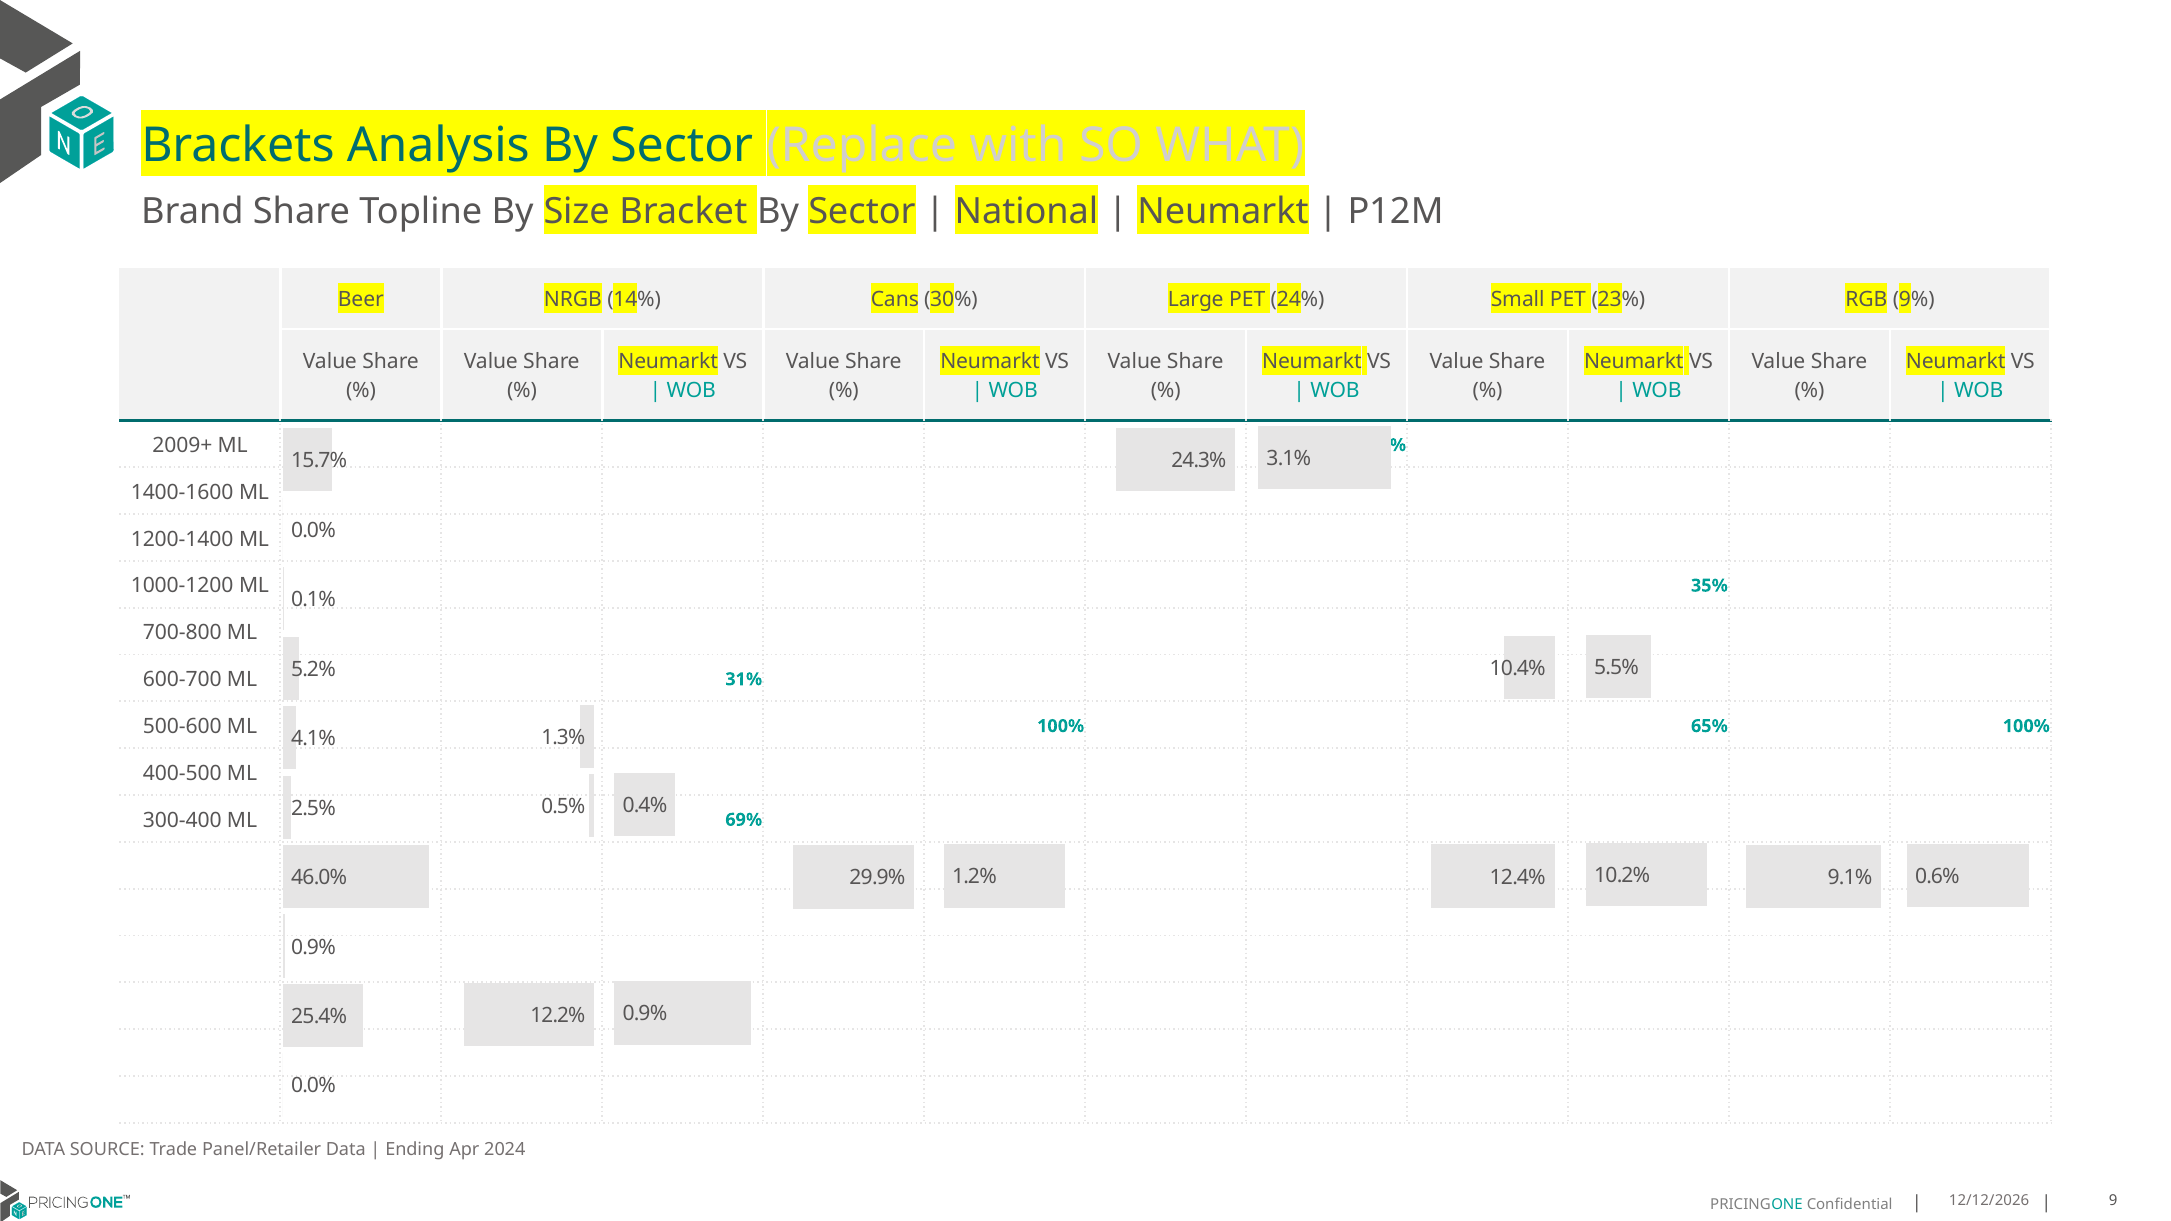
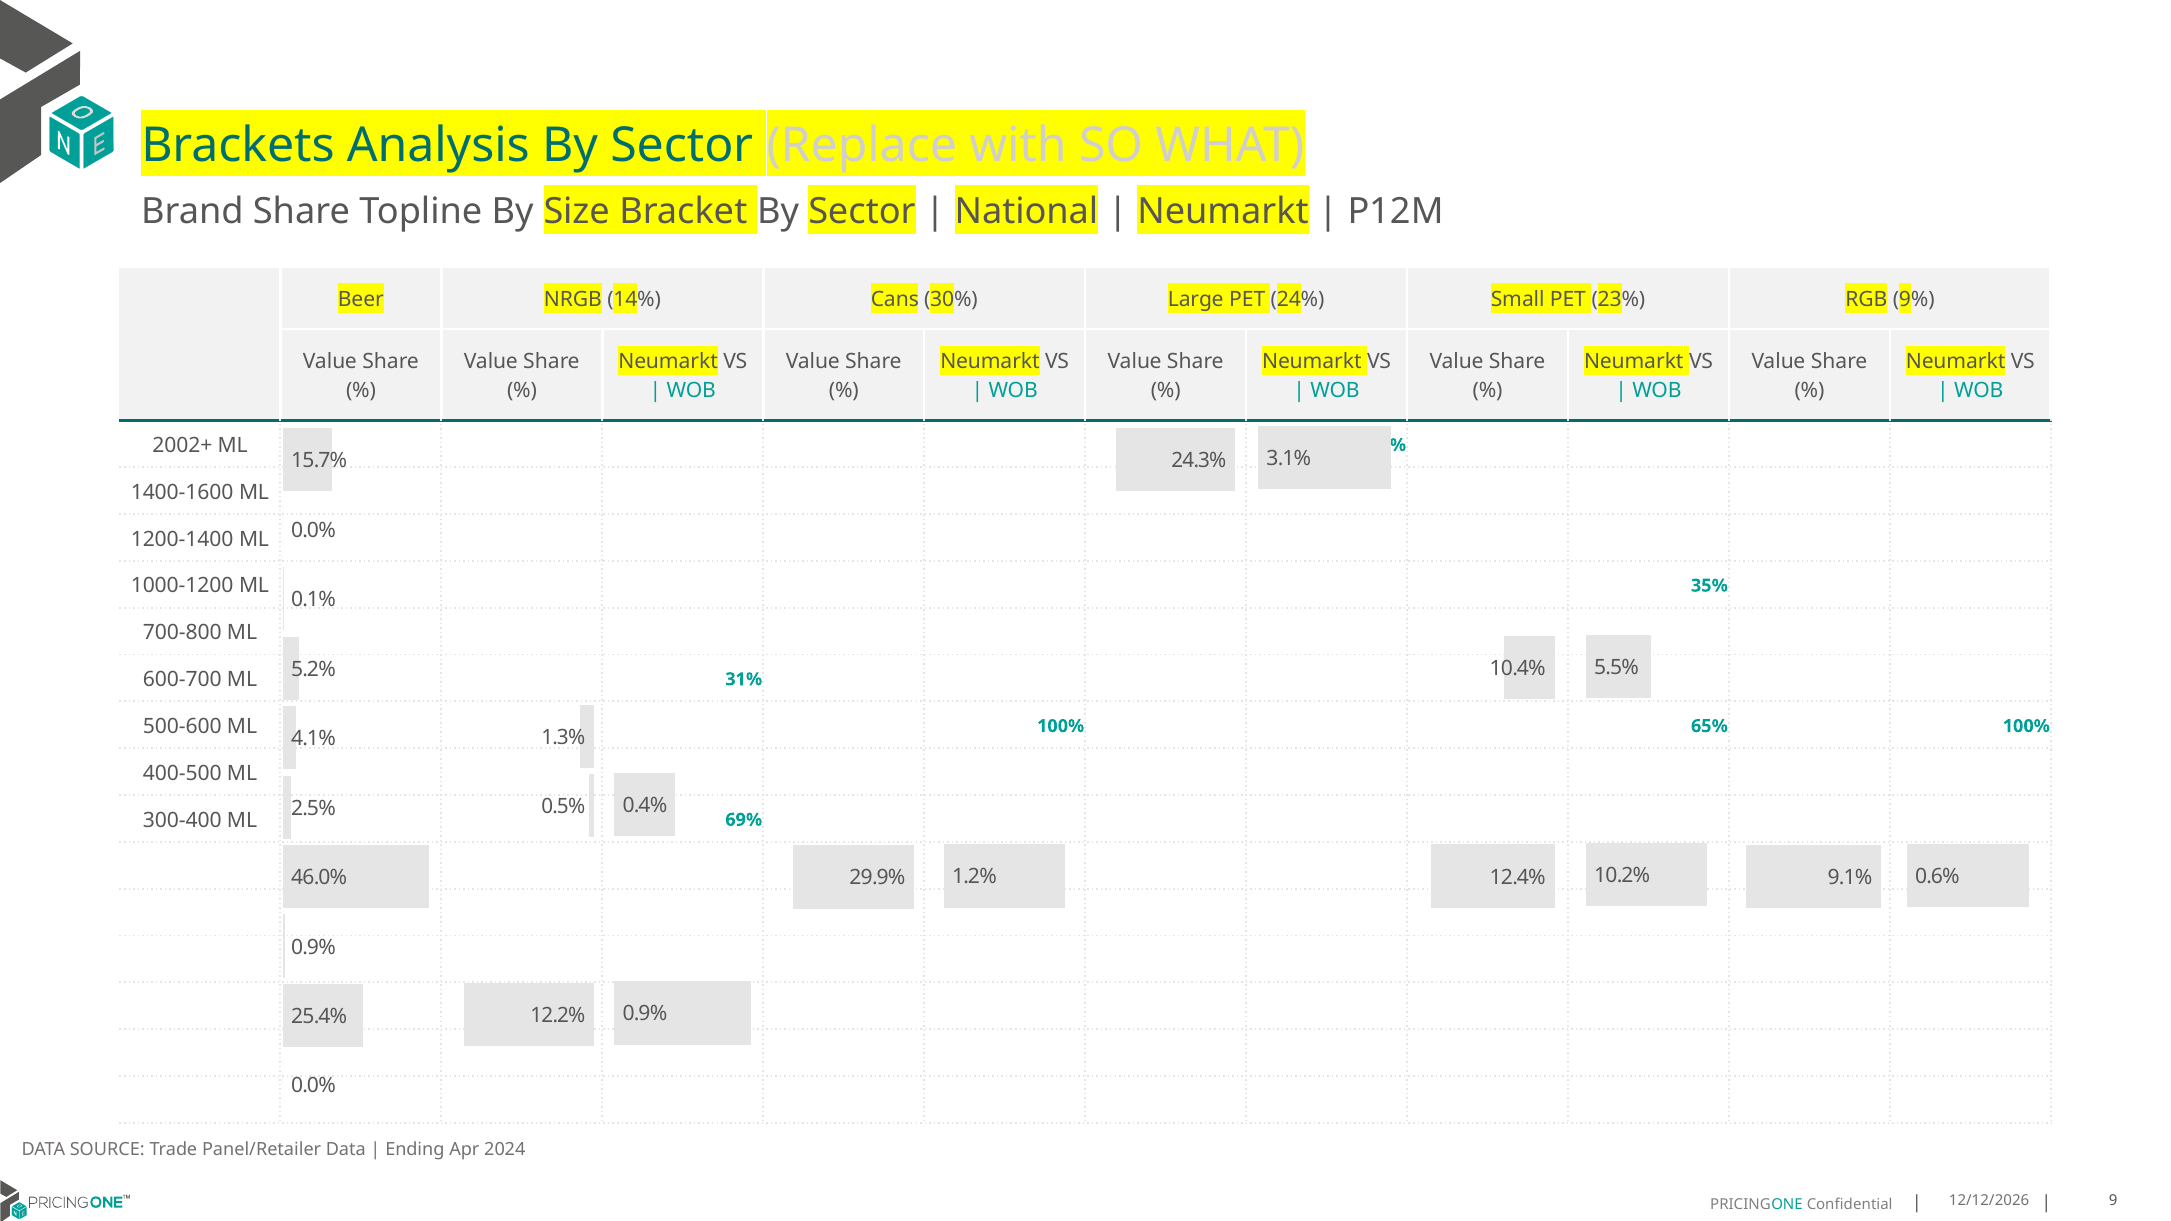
2009+: 2009+ -> 2002+
